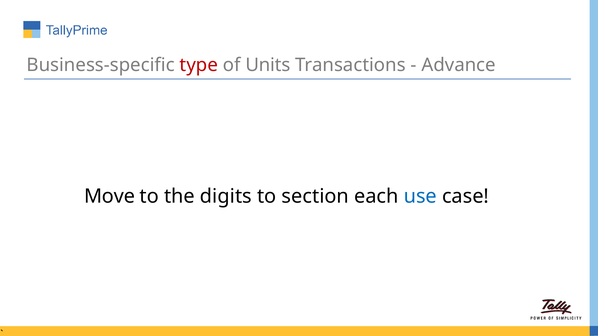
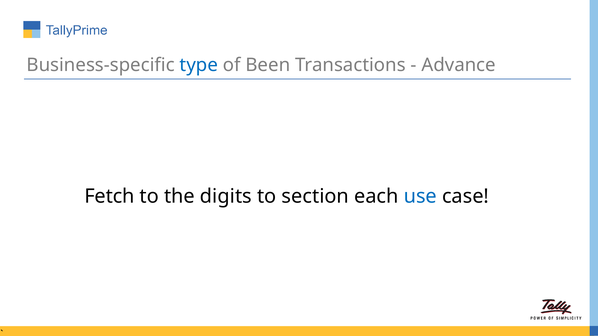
type colour: red -> blue
Units: Units -> Been
Move: Move -> Fetch
